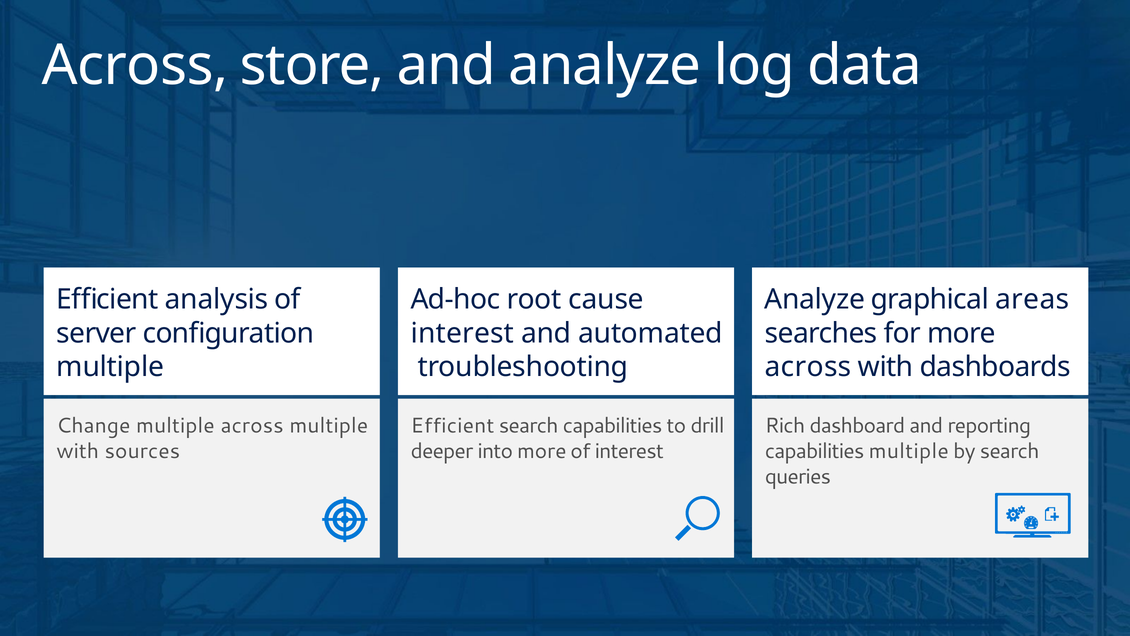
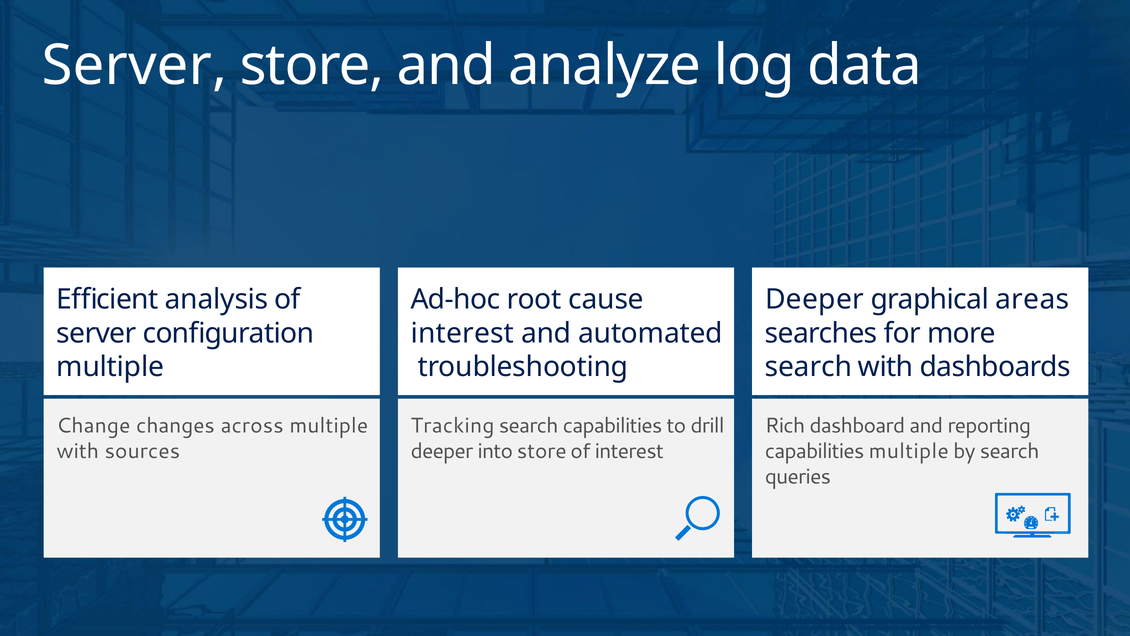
Across at (135, 65): Across -> Server
Analyze at (815, 299): Analyze -> Deeper
across at (808, 367): across -> search
Change multiple: multiple -> changes
Efficient at (453, 425): Efficient -> Tracking
into more: more -> store
